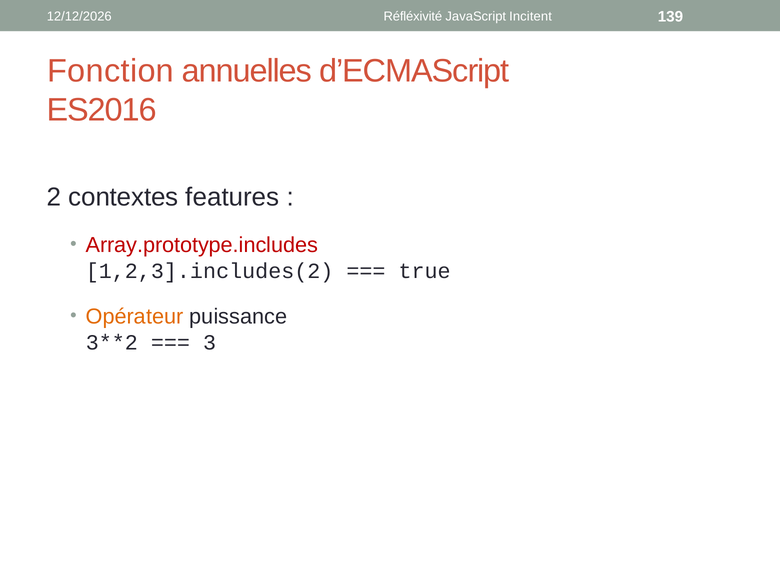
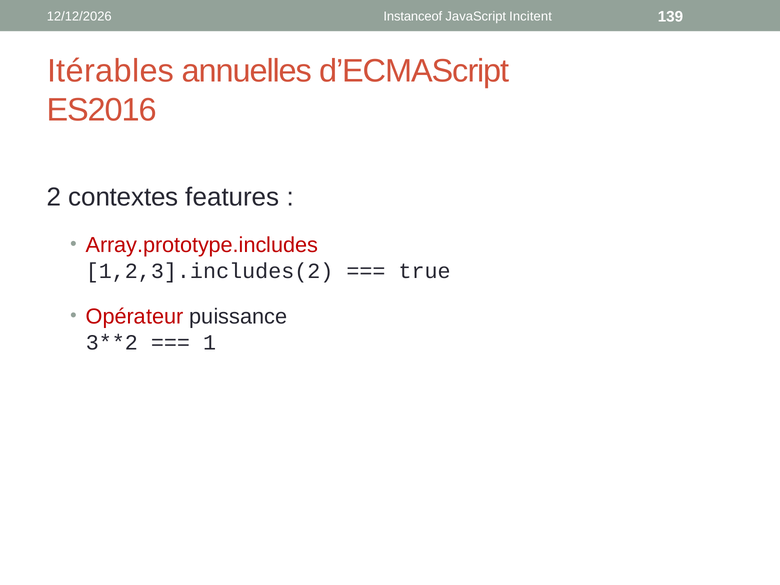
Réfléxivité: Réfléxivité -> Instanceof
Fonction: Fonction -> Itérables
Opérateur colour: orange -> red
3: 3 -> 1
